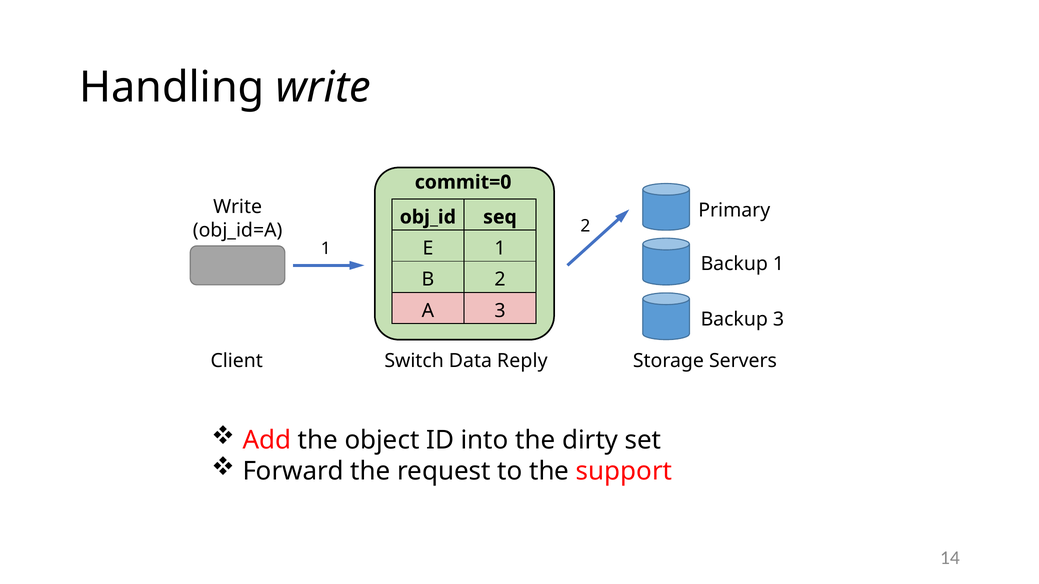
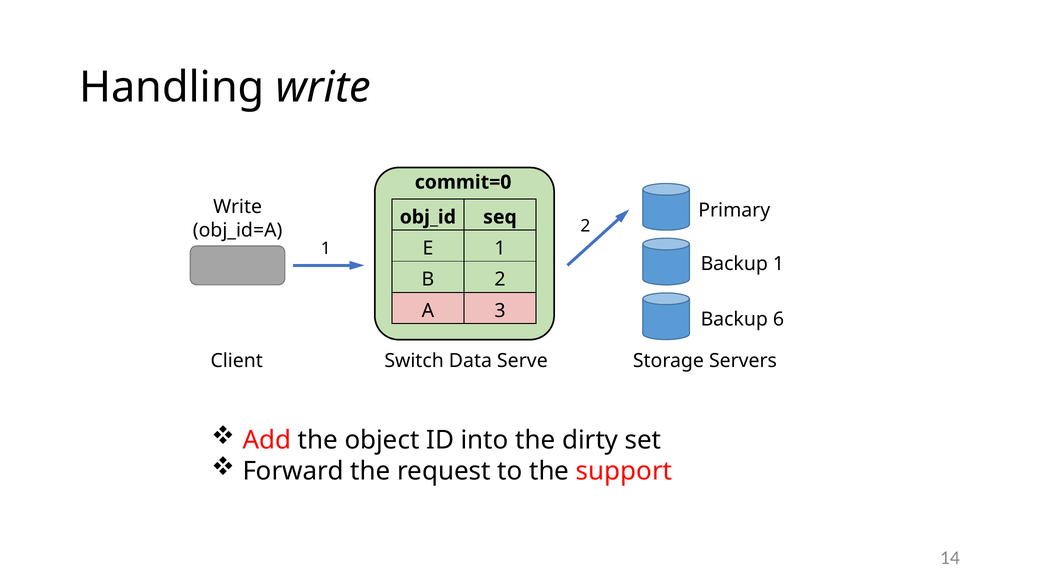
Backup 3: 3 -> 6
Reply: Reply -> Serve
